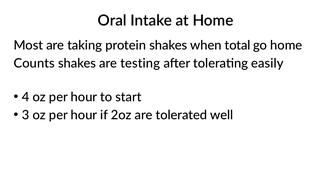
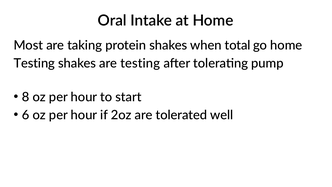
Counts at (34, 63): Counts -> Testing
easily: easily -> pump
4: 4 -> 8
3: 3 -> 6
